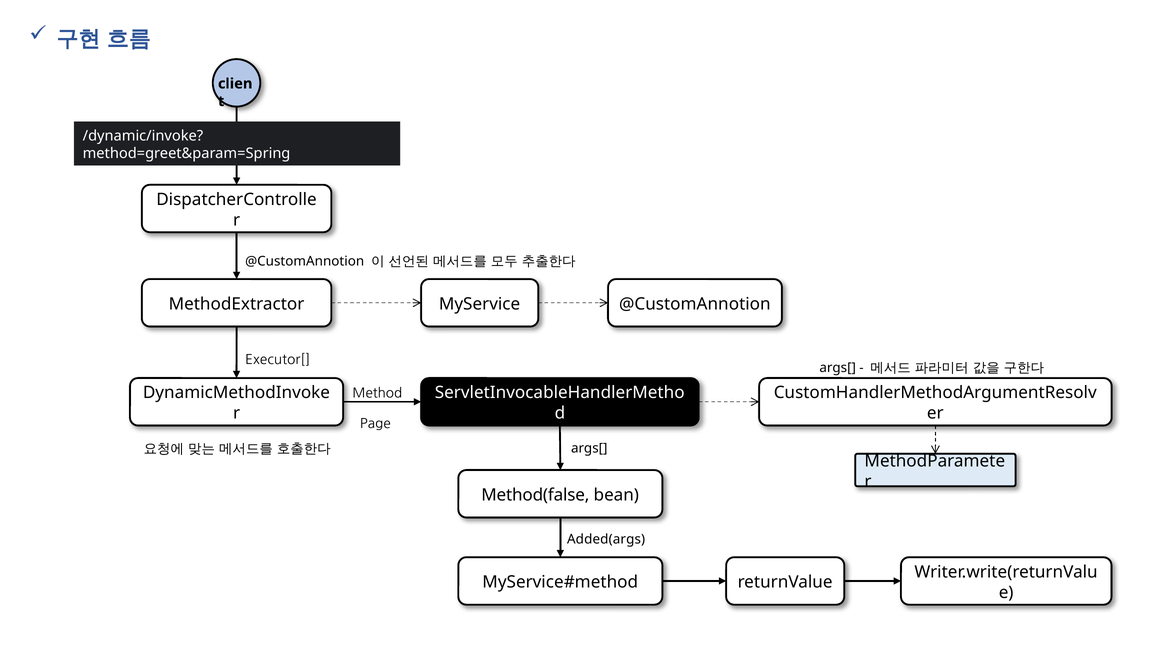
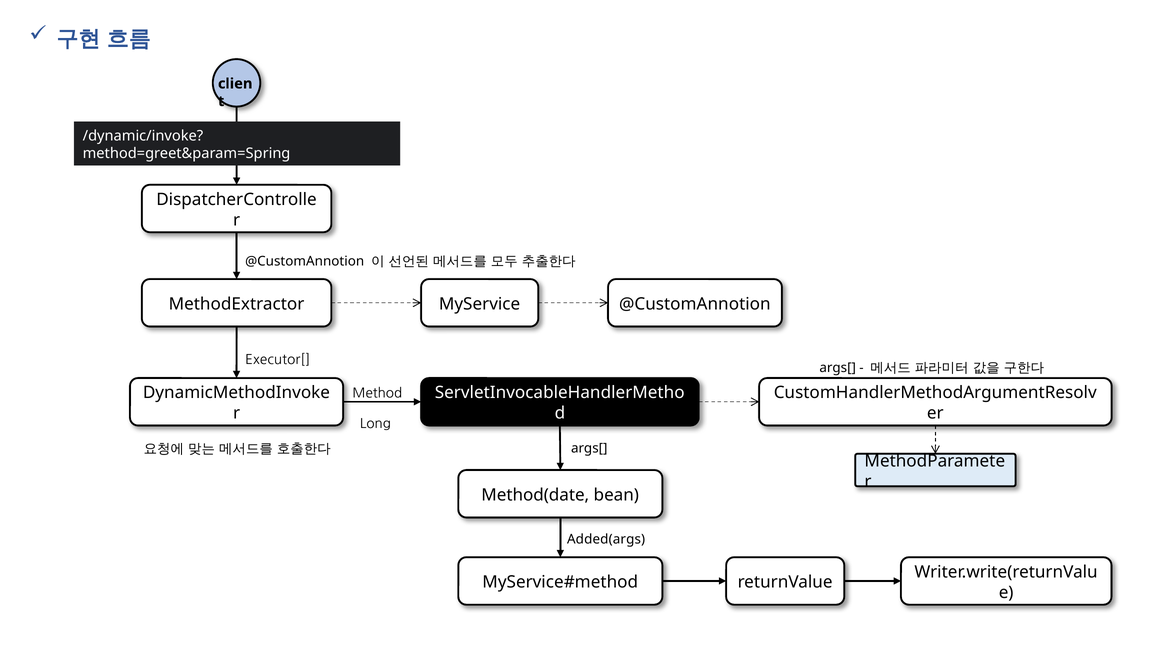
Page: Page -> Long
Method(false: Method(false -> Method(date
